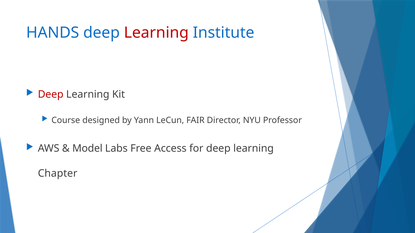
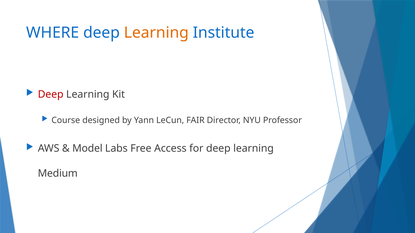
HANDS: HANDS -> WHERE
Learning at (156, 33) colour: red -> orange
Chapter: Chapter -> Medium
